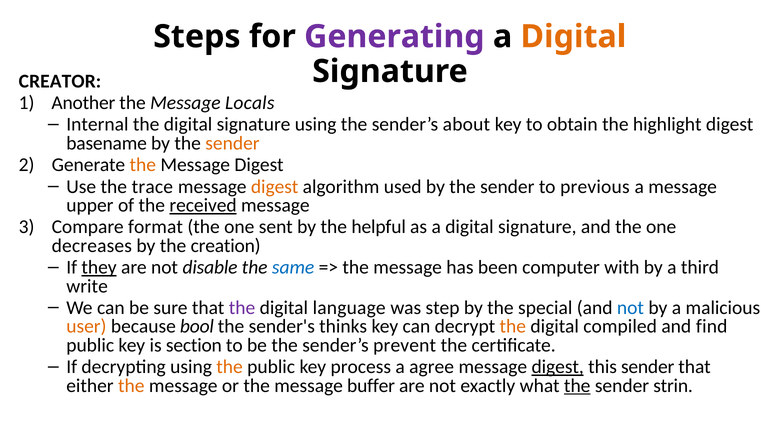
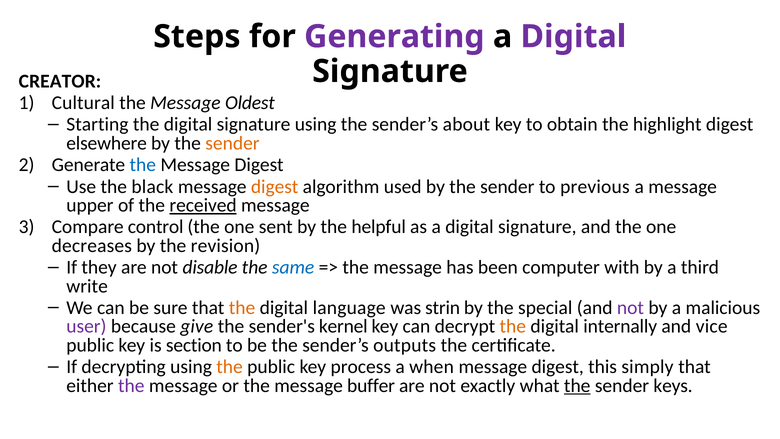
Digital at (573, 37) colour: orange -> purple
Another: Another -> Cultural
Locals: Locals -> Oldest
Internal: Internal -> Starting
basename: basename -> elsewhere
the at (143, 165) colour: orange -> blue
trace: trace -> black
format: format -> control
creation: creation -> revision
they underline: present -> none
the at (242, 308) colour: purple -> orange
step: step -> strin
not at (630, 308) colour: blue -> purple
user colour: orange -> purple
bool: bool -> give
thinks: thinks -> kernel
compiled: compiled -> internally
find: find -> vice
prevent: prevent -> outputs
agree: agree -> when
digest at (558, 367) underline: present -> none
this sender: sender -> simply
the at (131, 385) colour: orange -> purple
strin: strin -> keys
